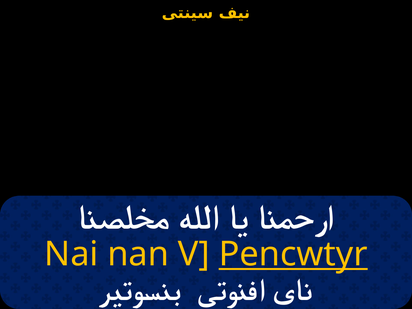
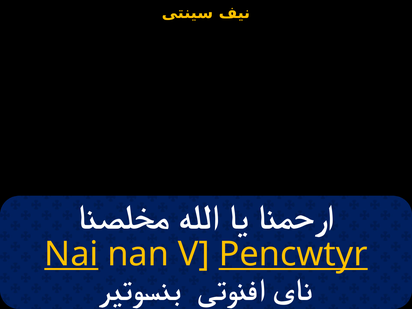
Nai underline: none -> present
